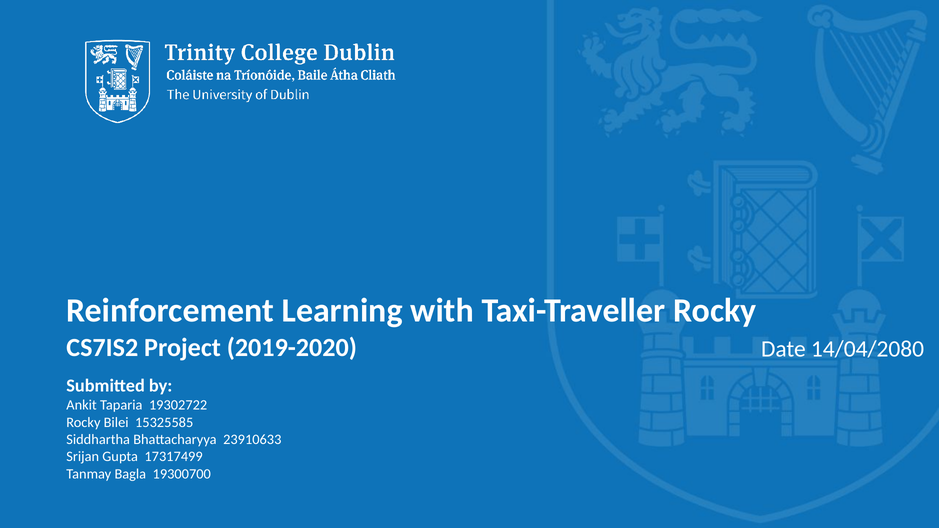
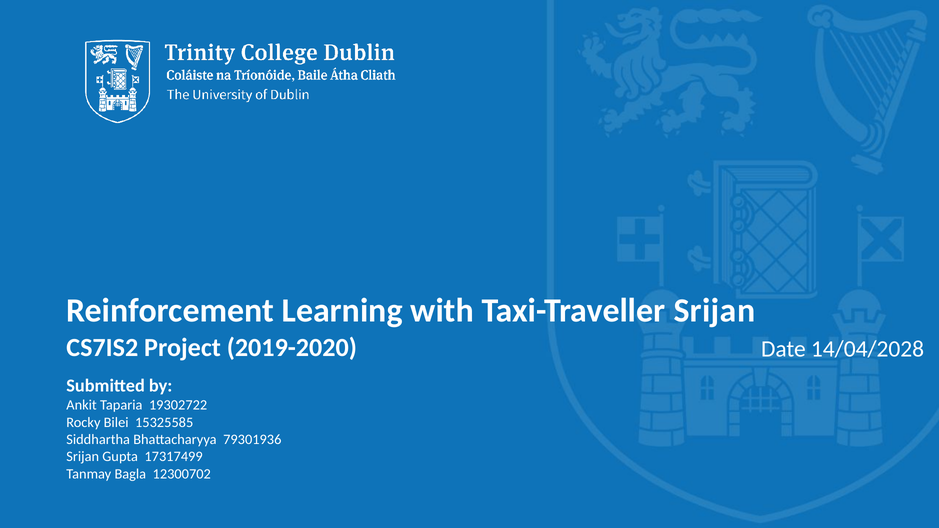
Taxi-Traveller Rocky: Rocky -> Srijan
14/04/2080: 14/04/2080 -> 14/04/2028
23910633: 23910633 -> 79301936
19300700: 19300700 -> 12300702
